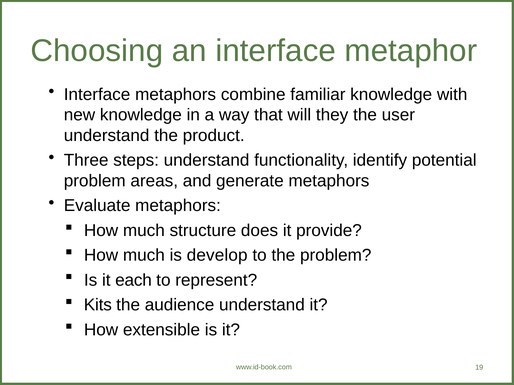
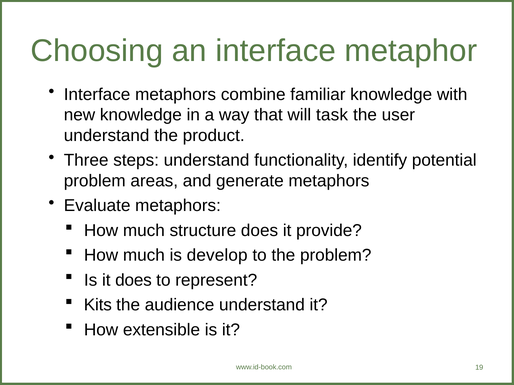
they: they -> task
it each: each -> does
